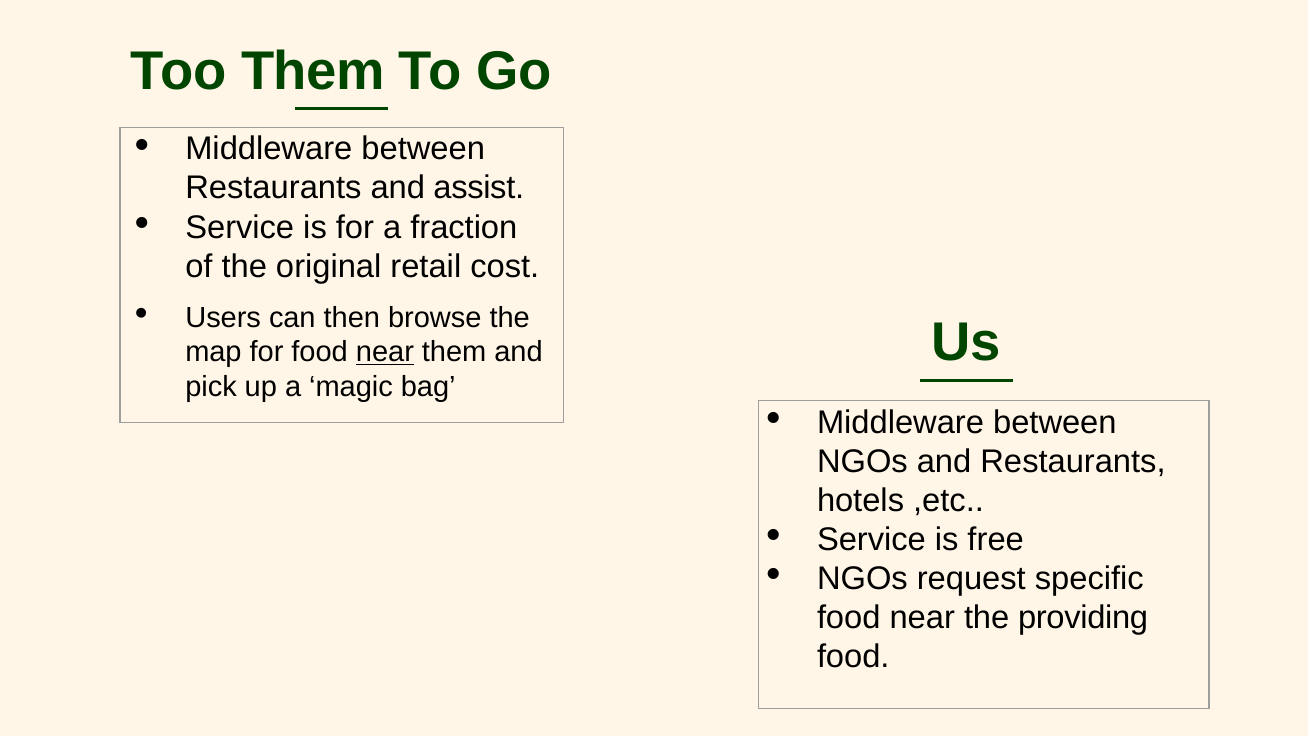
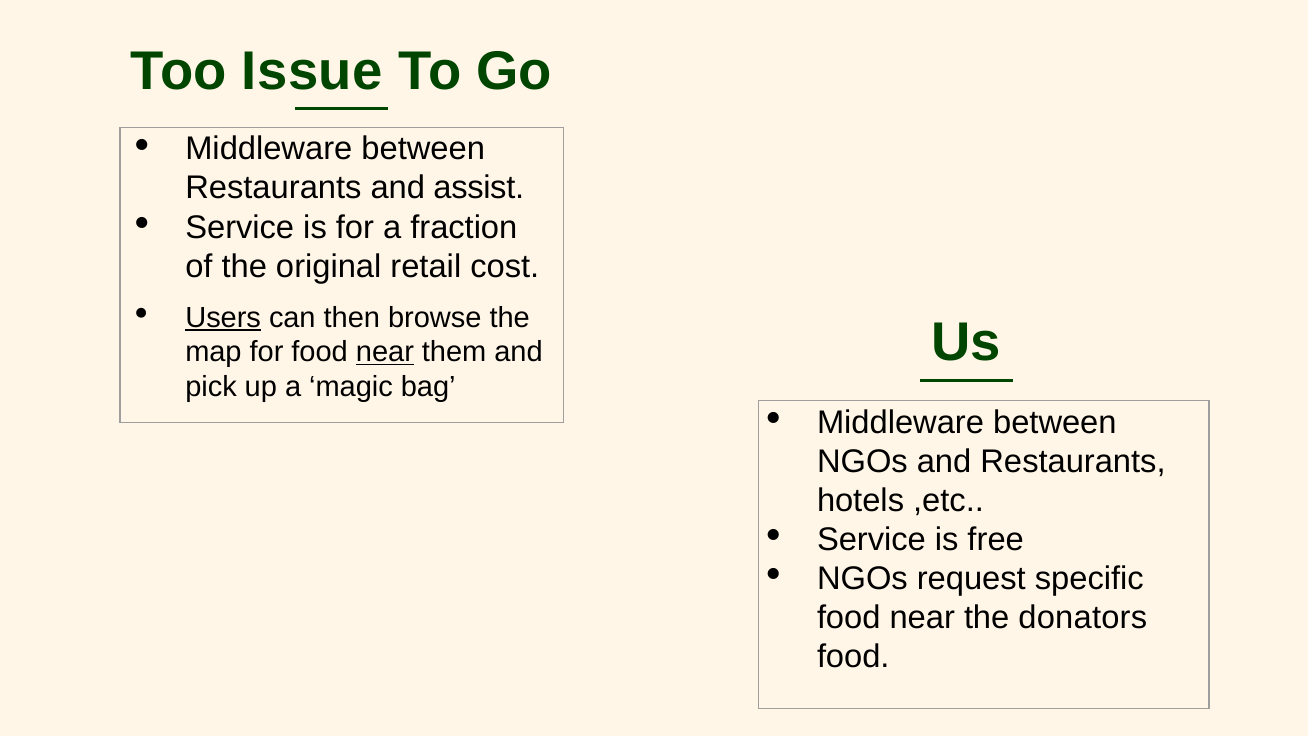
Too Them: Them -> Issue
Users underline: none -> present
providing: providing -> donators
